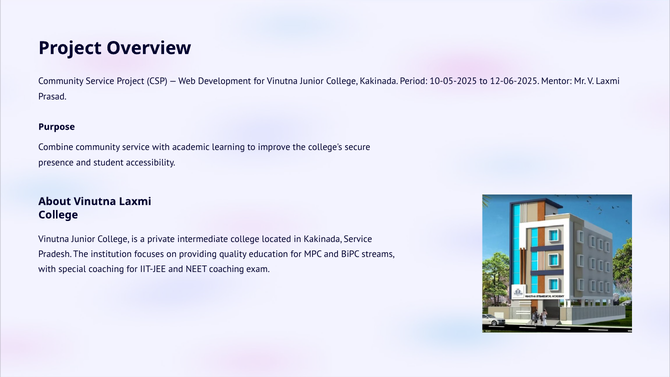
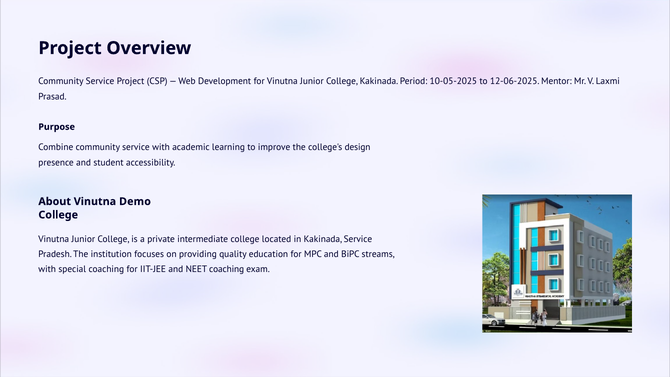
secure: secure -> design
Vinutna Laxmi: Laxmi -> Demo
